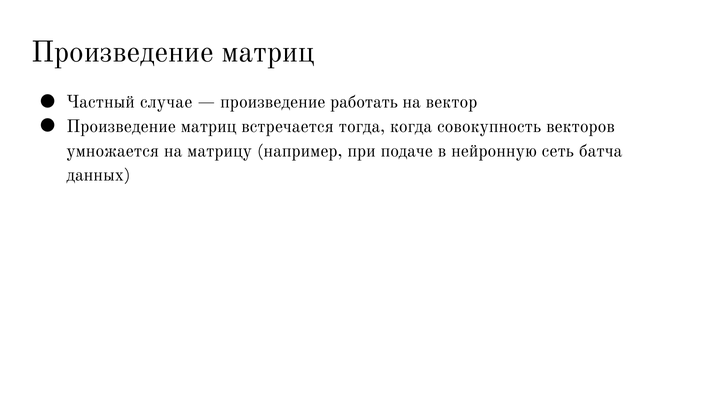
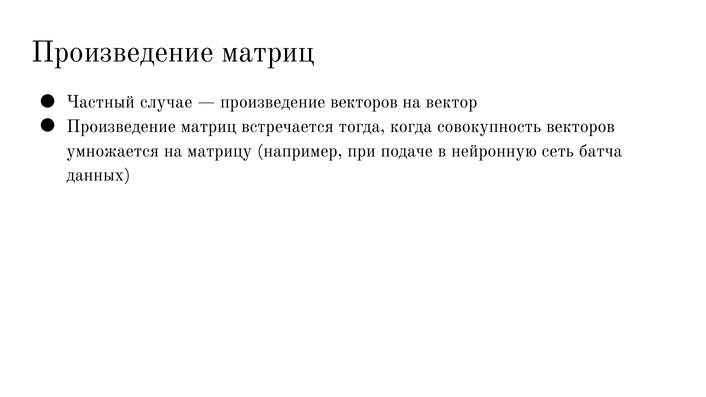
произведение работать: работать -> векторов
